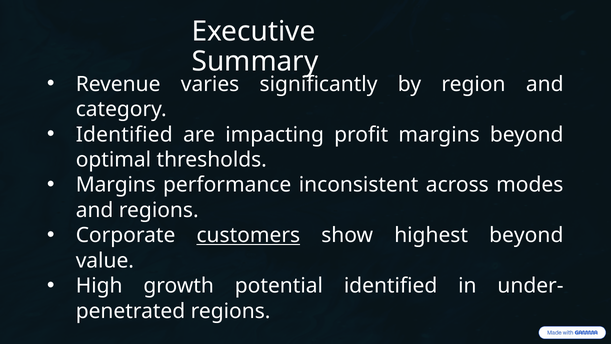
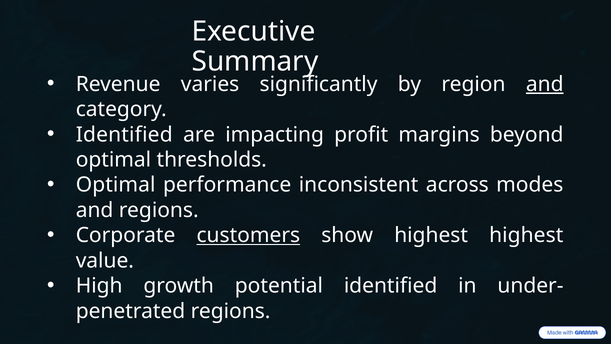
and at (545, 84) underline: none -> present
Margins at (116, 185): Margins -> Optimal
highest beyond: beyond -> highest
